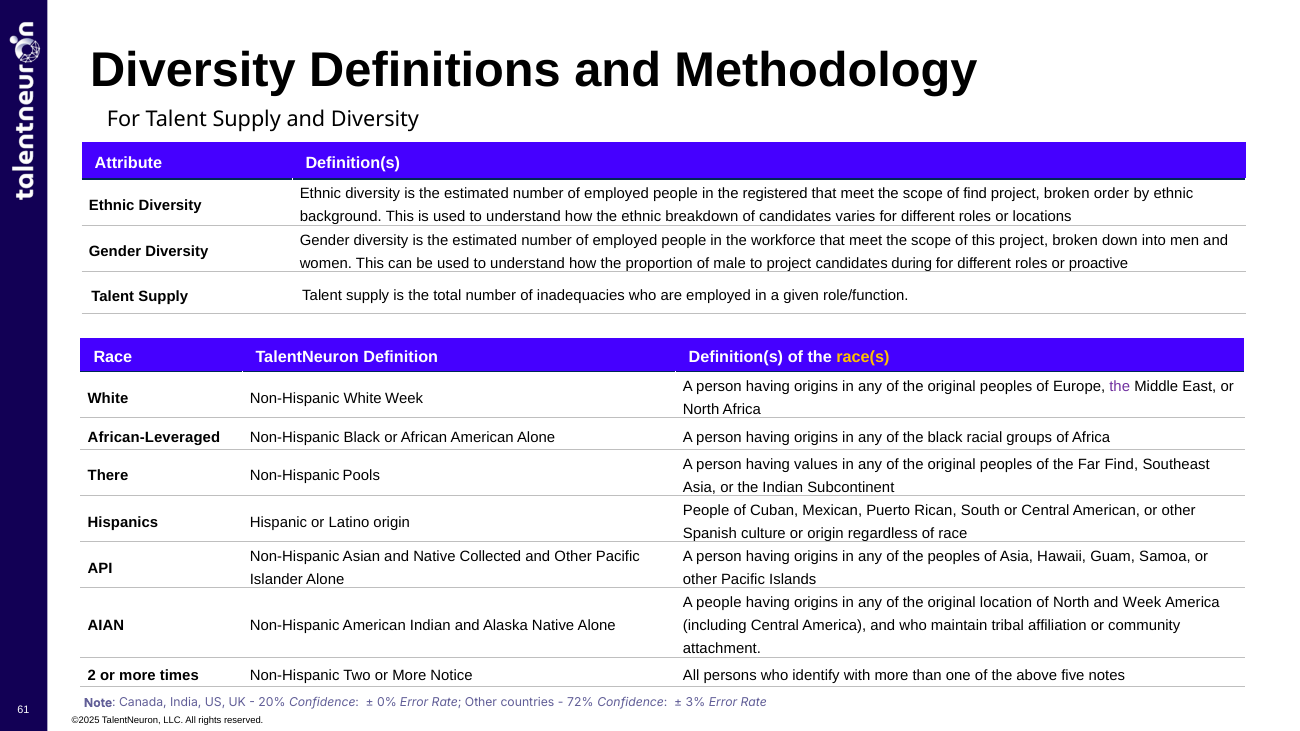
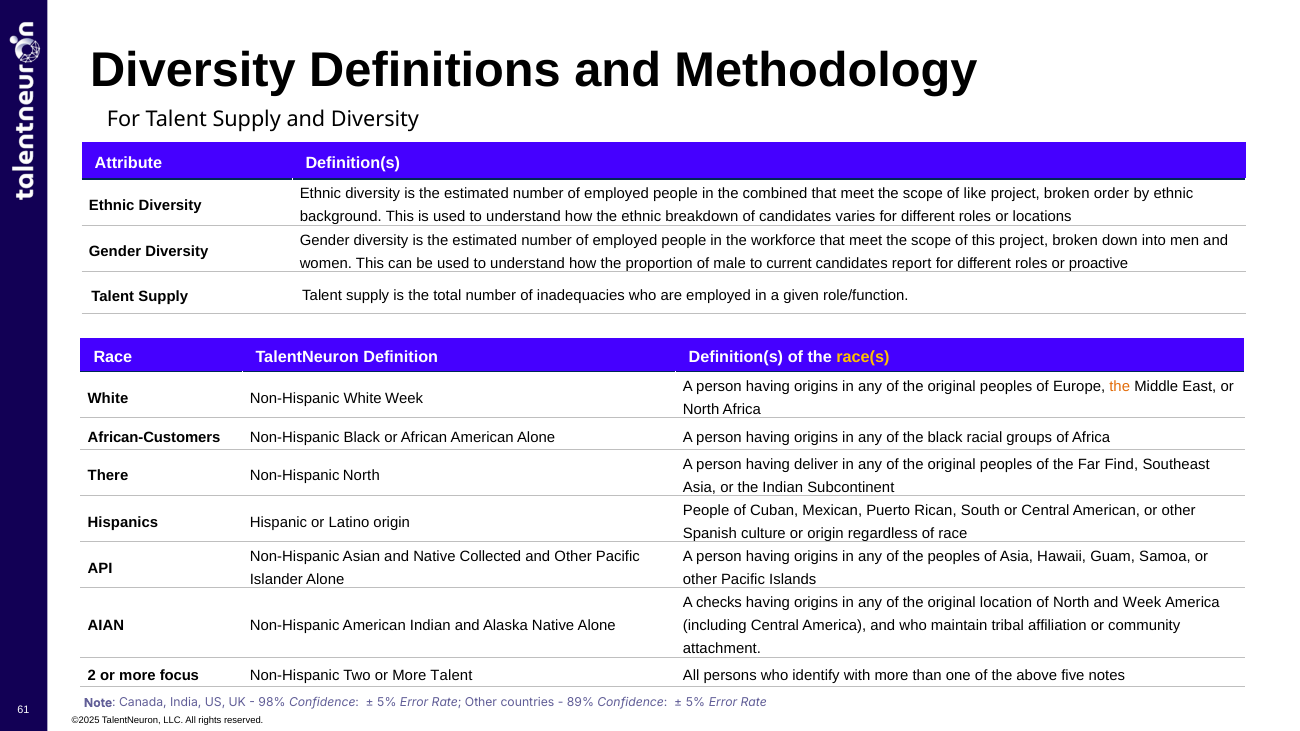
registered: registered -> combined
of find: find -> like
to project: project -> current
during: during -> report
the at (1120, 387) colour: purple -> orange
African-Leveraged: African-Leveraged -> African-Customers
values: values -> deliver
Non-Hispanic Pools: Pools -> North
A people: people -> checks
times: times -> focus
More Notice: Notice -> Talent
20%: 20% -> 98%
0% at (387, 703): 0% -> 5%
72%: 72% -> 89%
3% at (695, 703): 3% -> 5%
